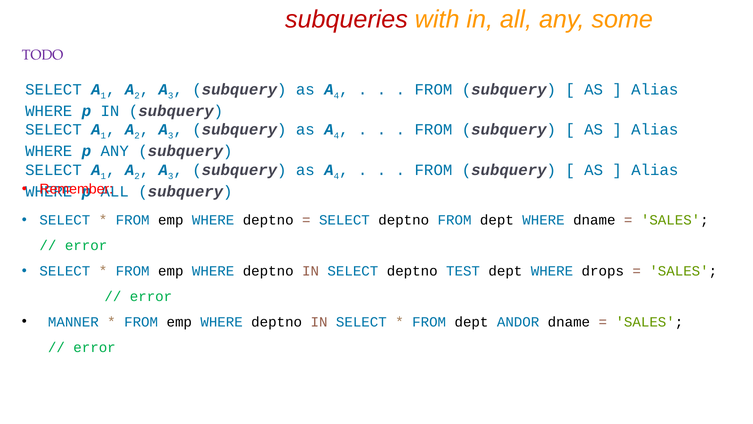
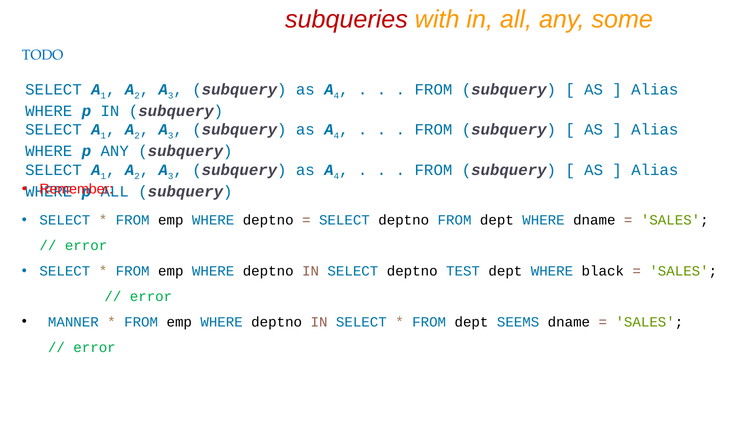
TODO colour: purple -> blue
drops: drops -> black
ANDOR: ANDOR -> SEEMS
